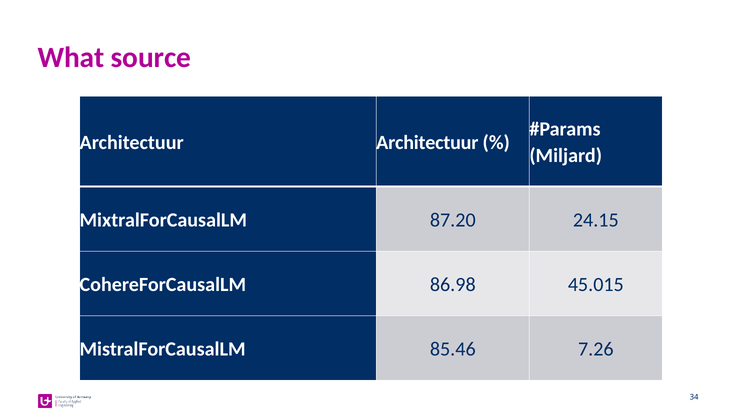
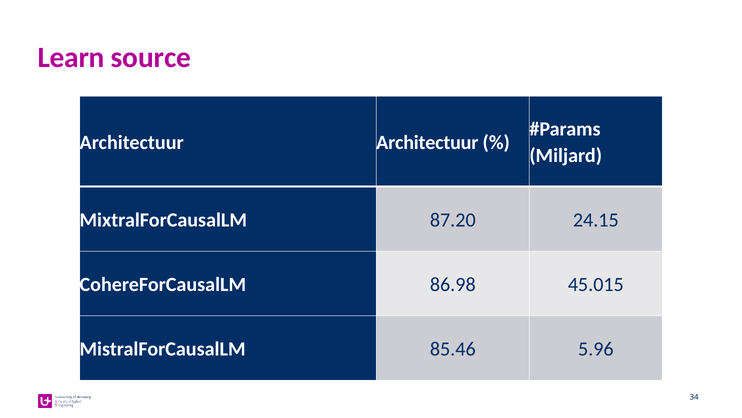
What: What -> Learn
7.26: 7.26 -> 5.96
